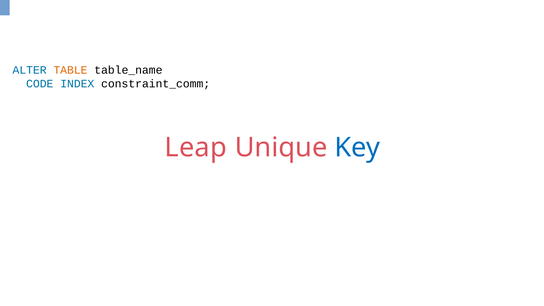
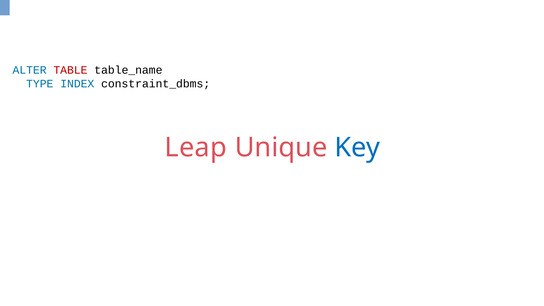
TABLE colour: orange -> red
CODE: CODE -> TYPE
constraint_comm: constraint_comm -> constraint_dbms
